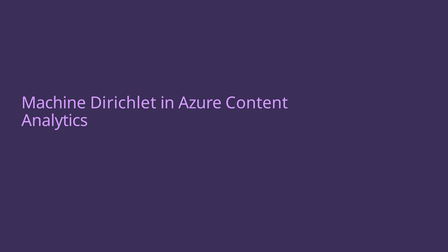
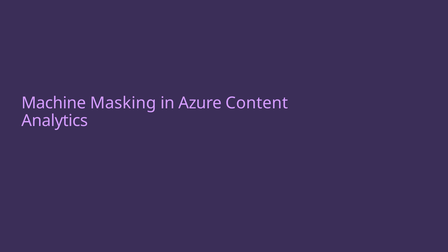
Dirichlet: Dirichlet -> Masking
